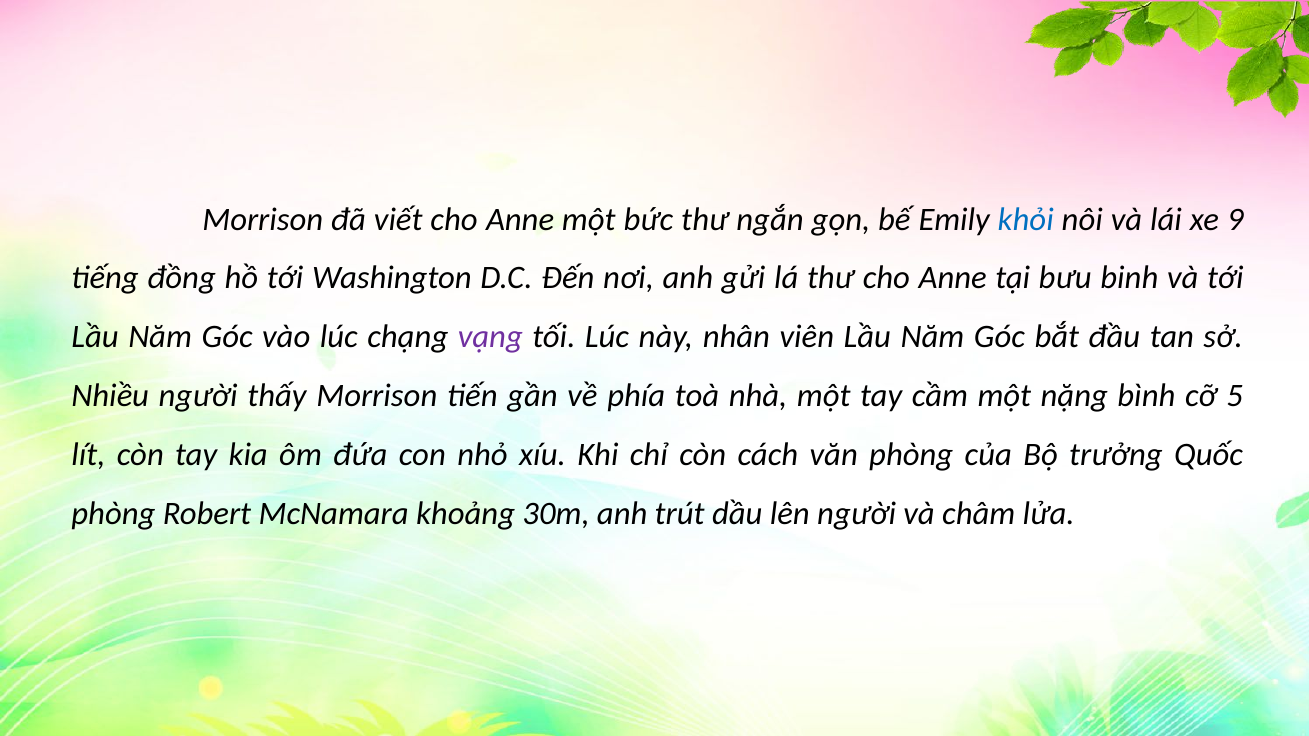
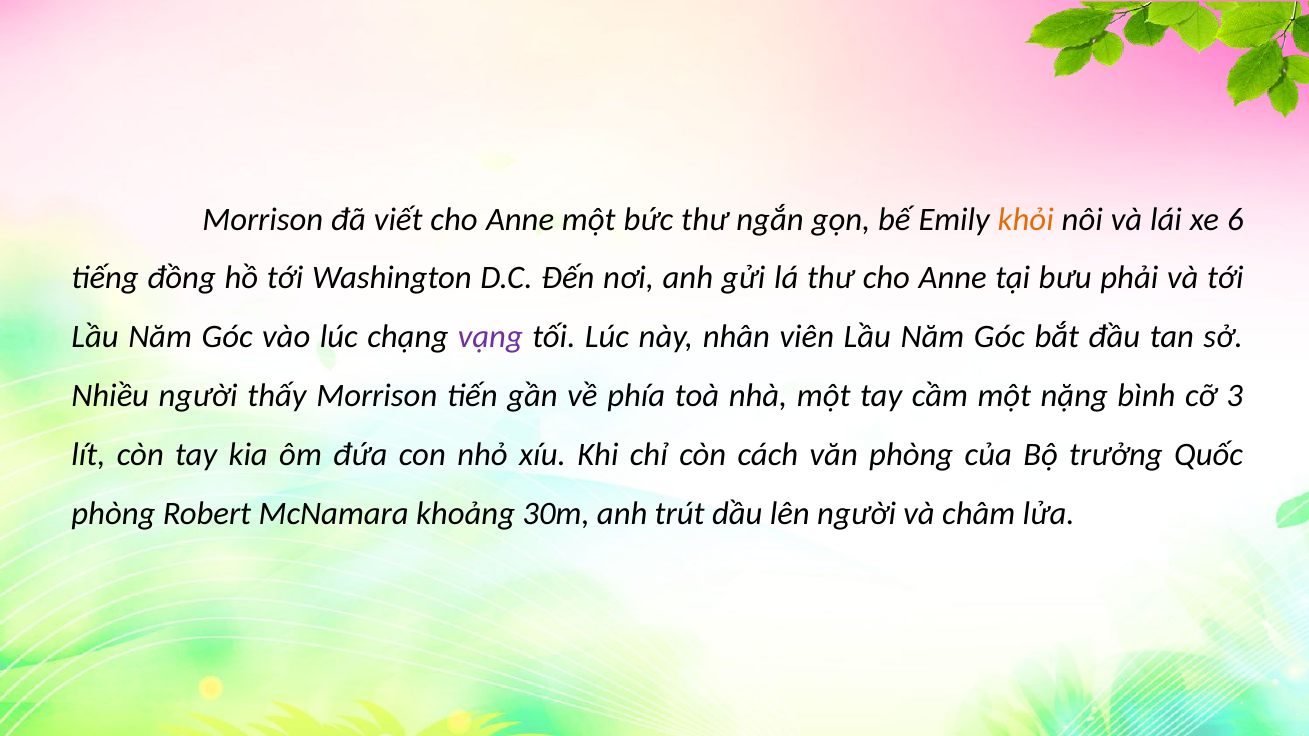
khỏi colour: blue -> orange
9: 9 -> 6
binh: binh -> phải
5: 5 -> 3
